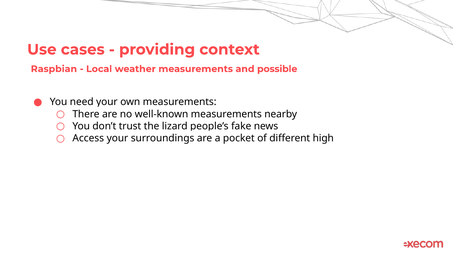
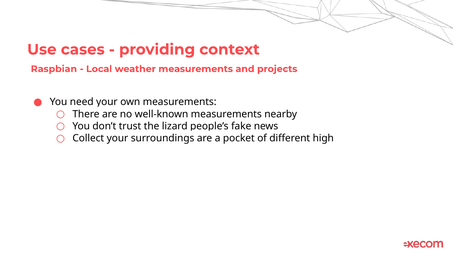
possible: possible -> projects
Access: Access -> Collect
